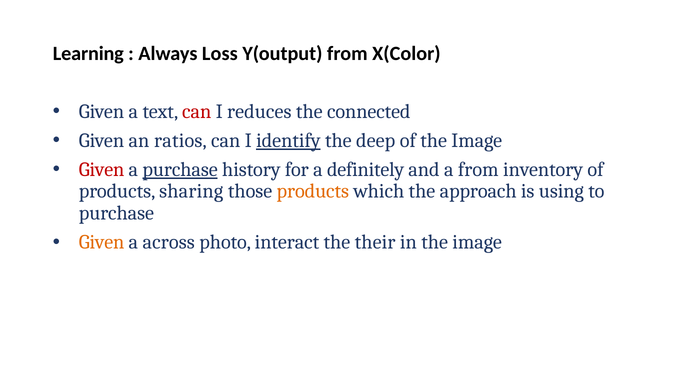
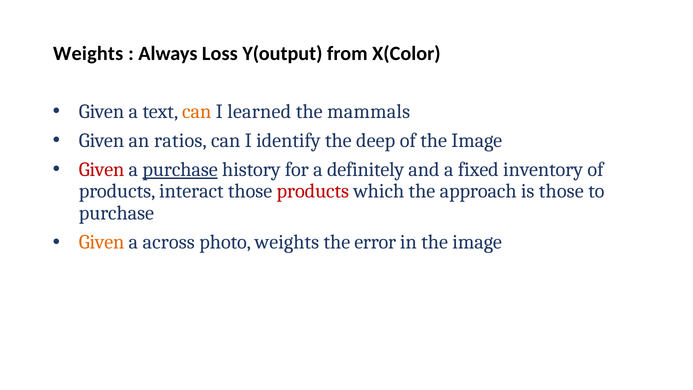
Learning at (88, 53): Learning -> Weights
can at (197, 111) colour: red -> orange
reduces: reduces -> learned
connected: connected -> mammals
identify underline: present -> none
a from: from -> fixed
sharing: sharing -> interact
products at (313, 191) colour: orange -> red
is using: using -> those
photo interact: interact -> weights
their: their -> error
